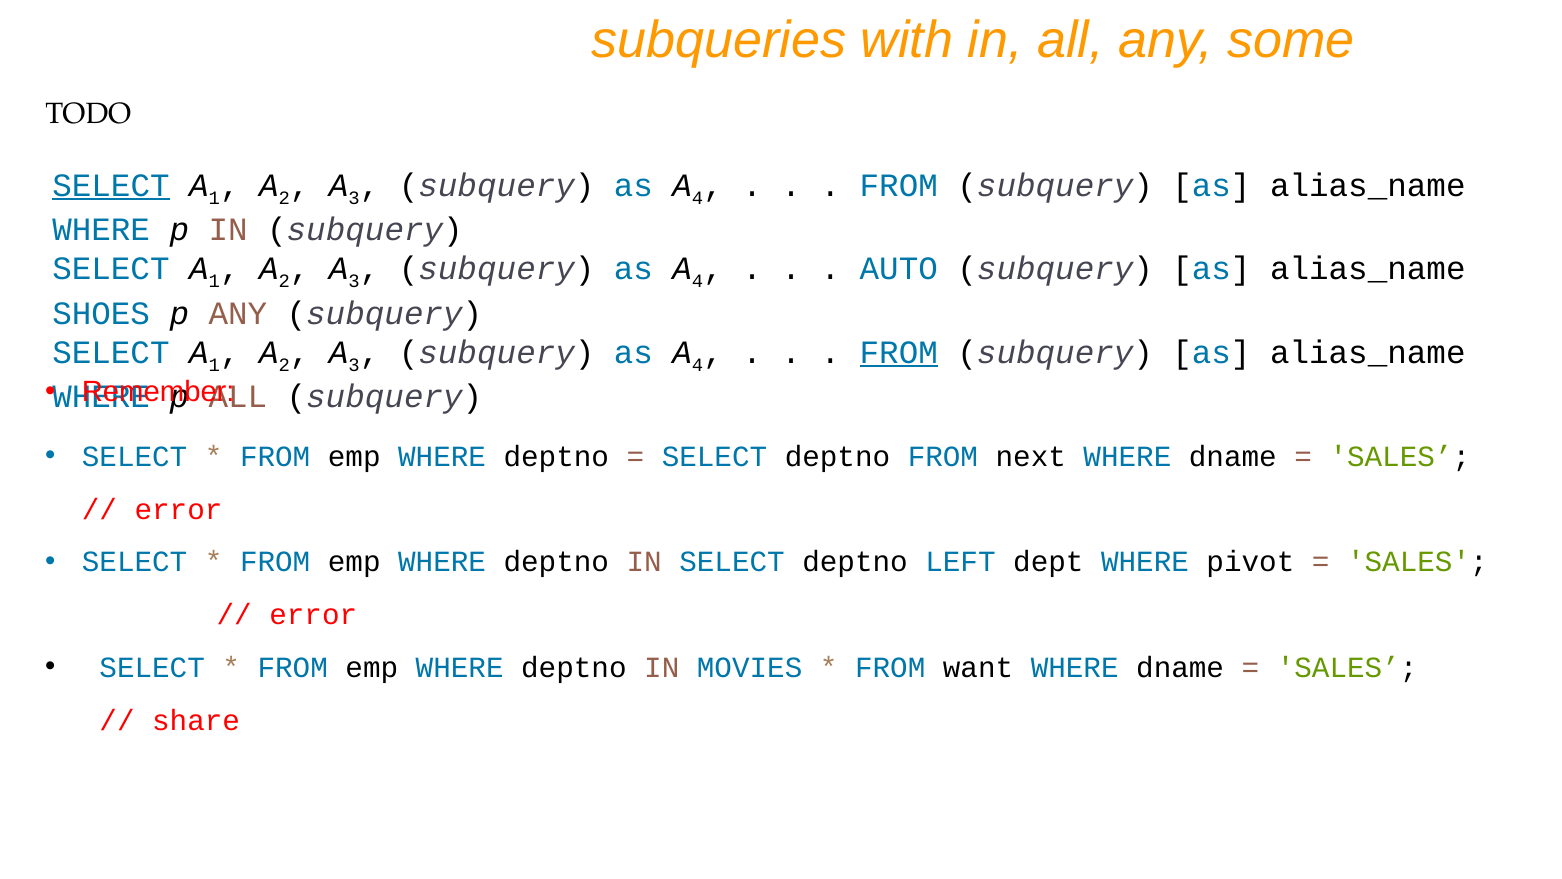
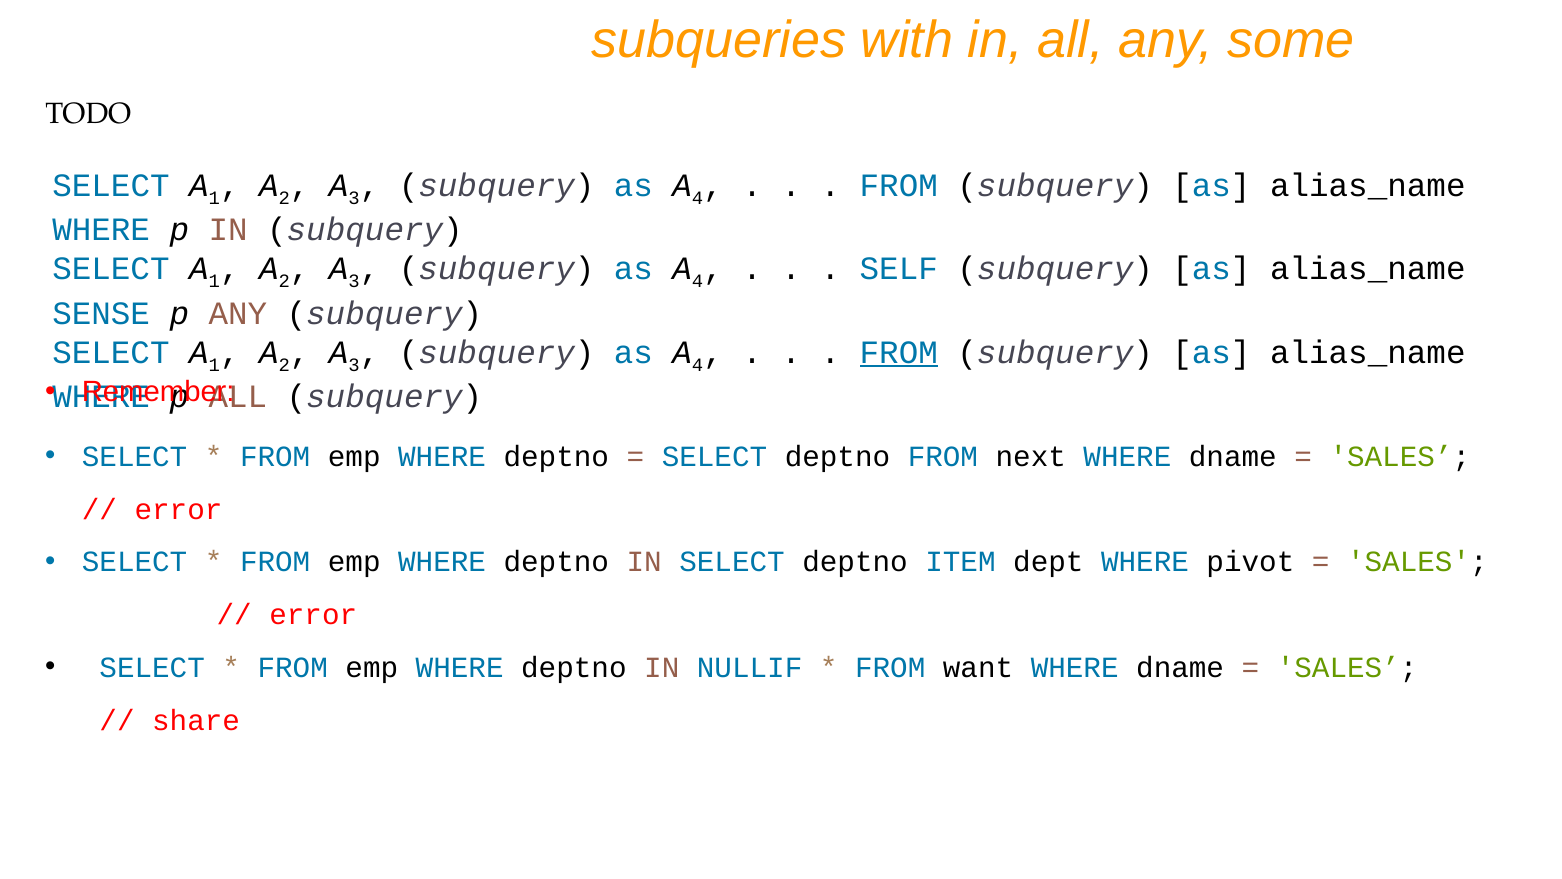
SELECT at (111, 185) underline: present -> none
AUTO: AUTO -> SELF
SHOES: SHOES -> SENSE
LEFT: LEFT -> ITEM
MOVIES: MOVIES -> NULLIF
